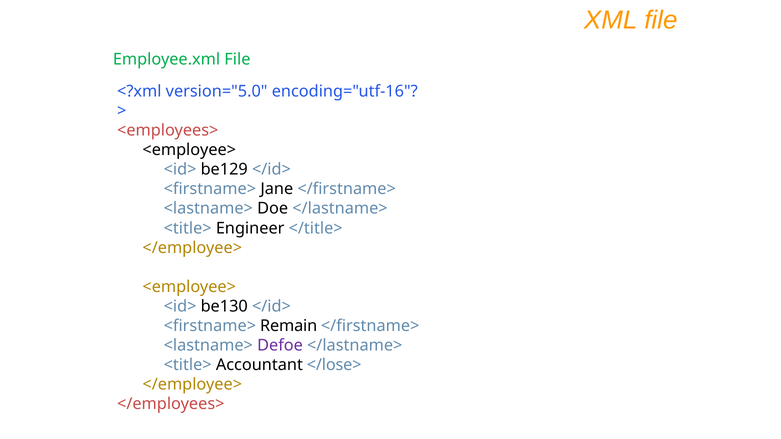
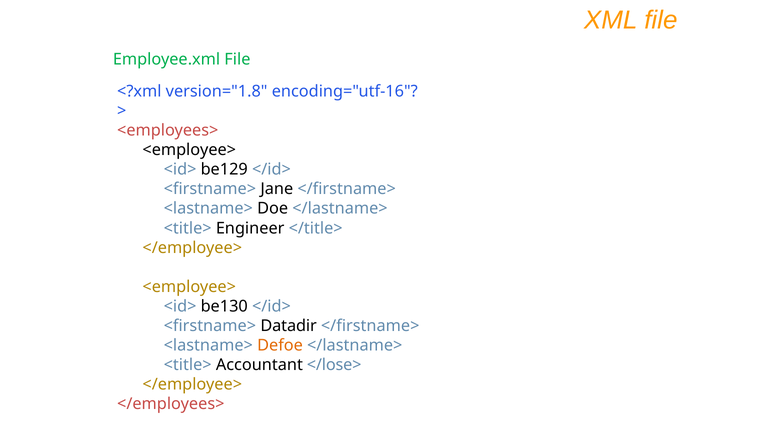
version="5.0: version="5.0 -> version="1.8
Remain: Remain -> Datadir
Defoe colour: purple -> orange
